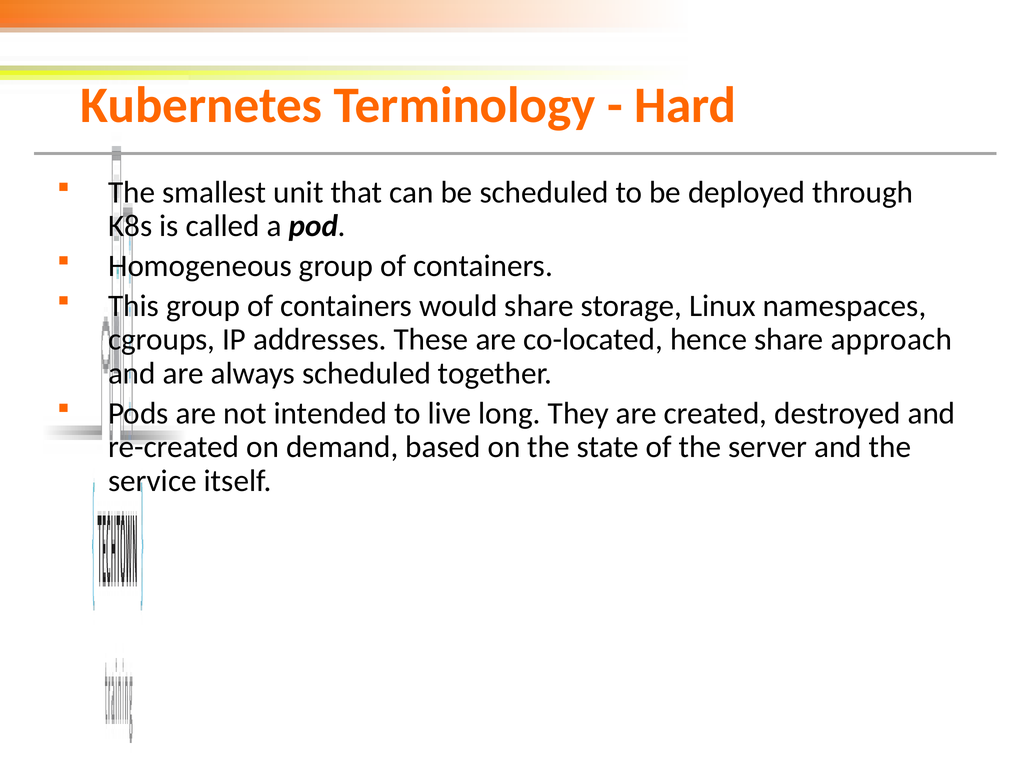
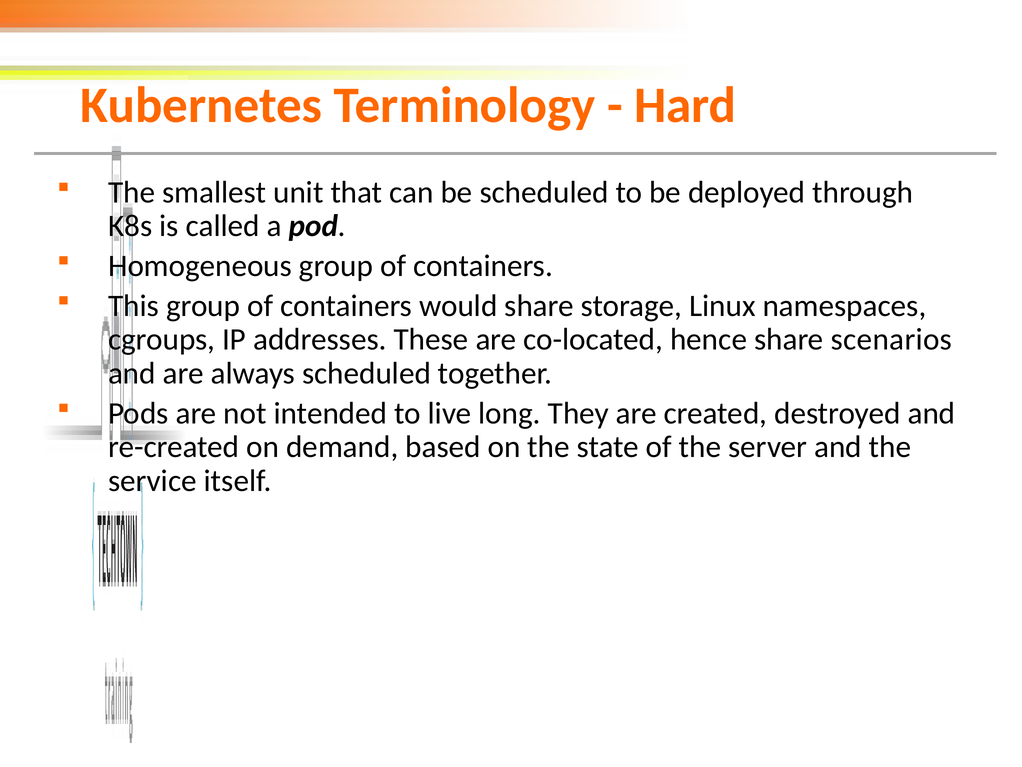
approach: approach -> scenarios
